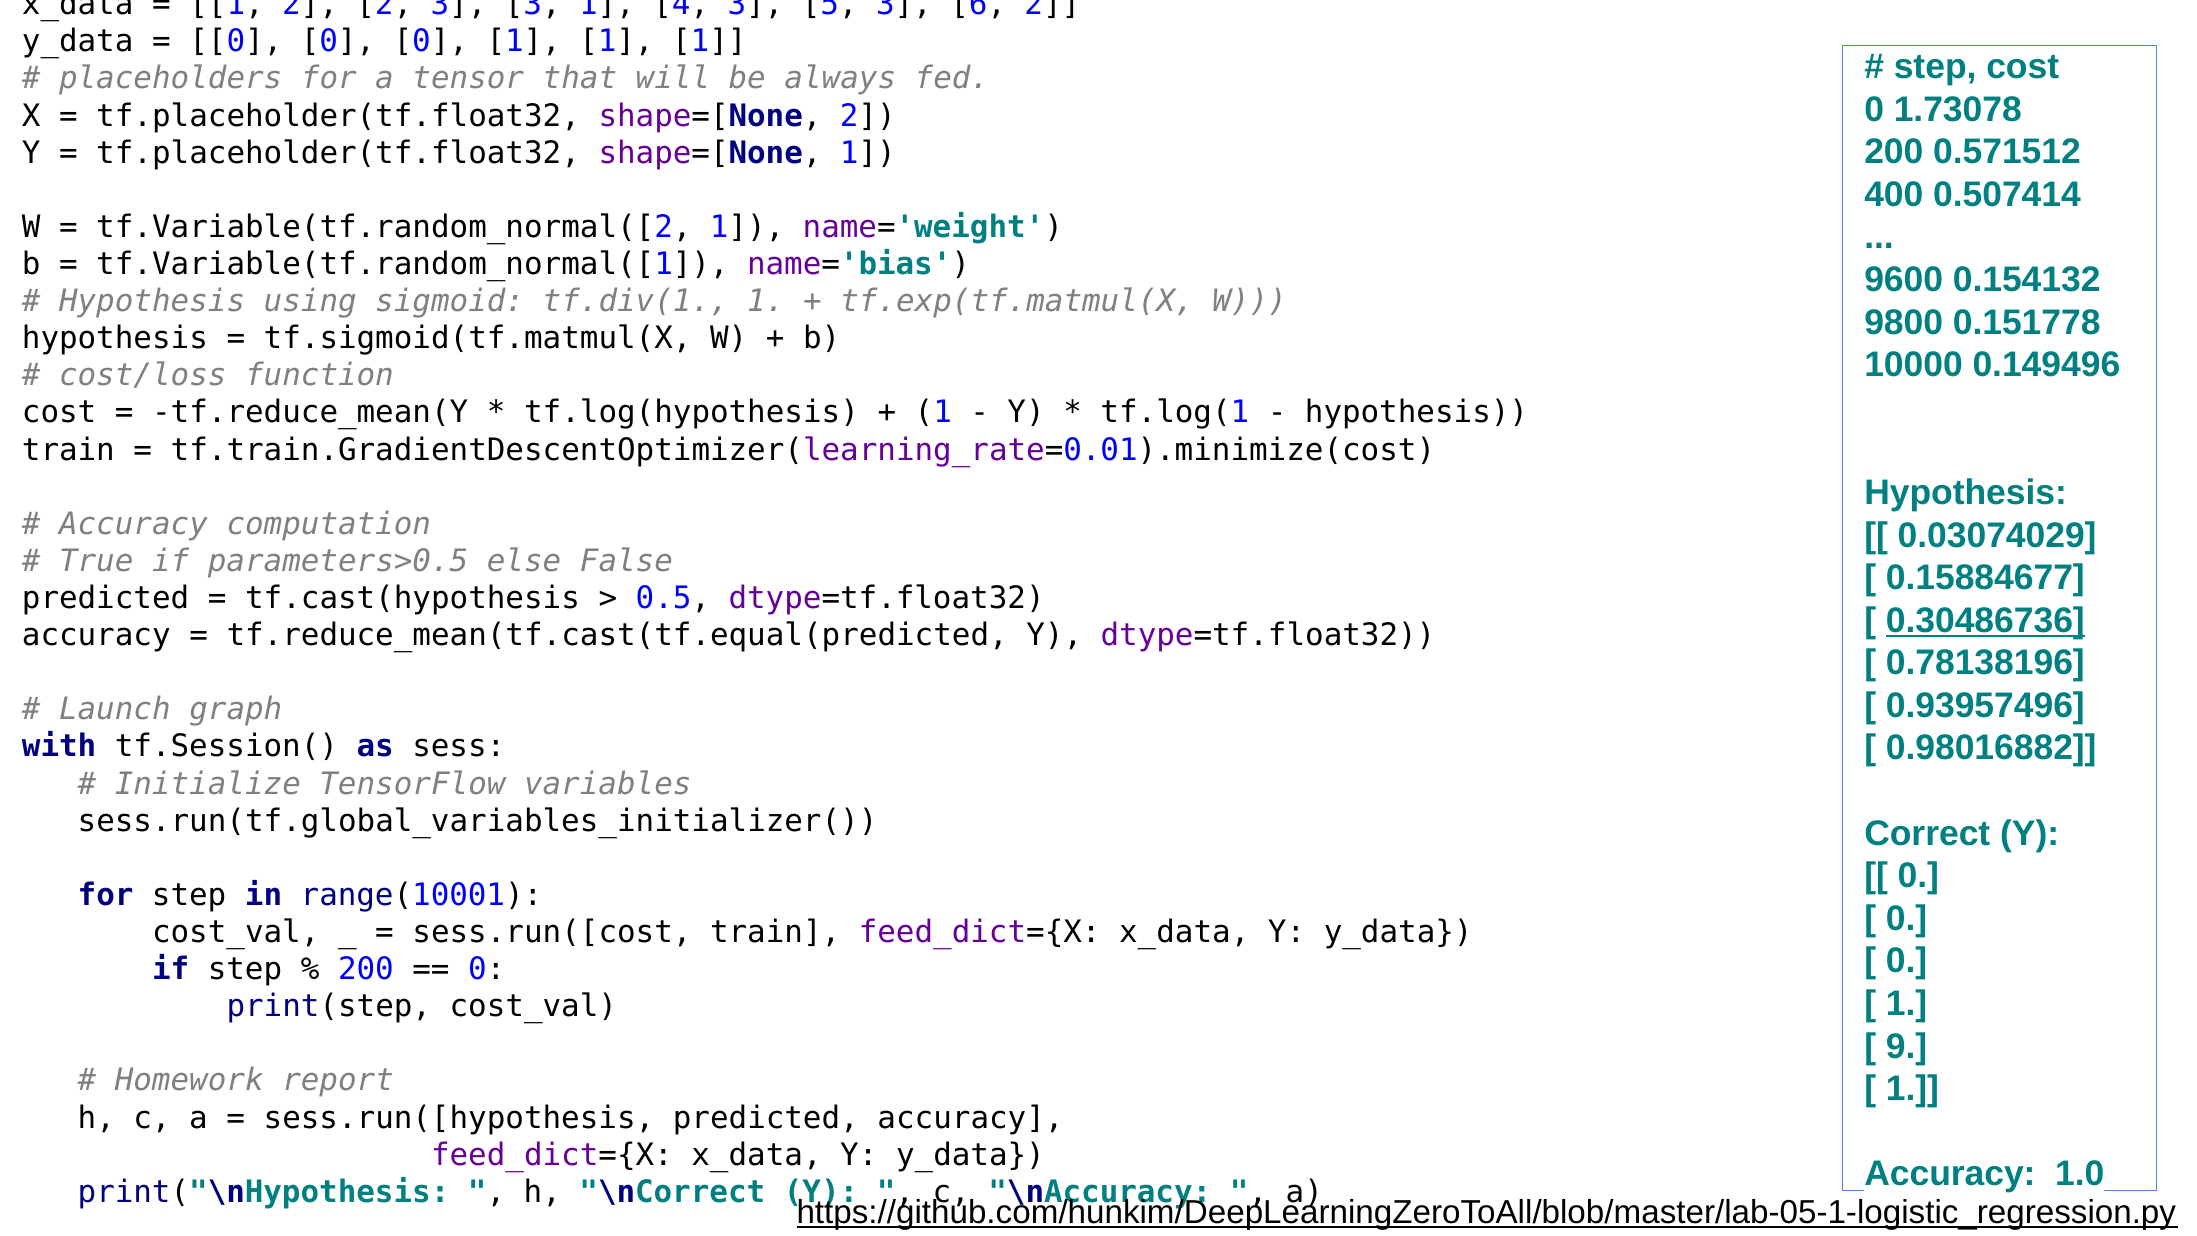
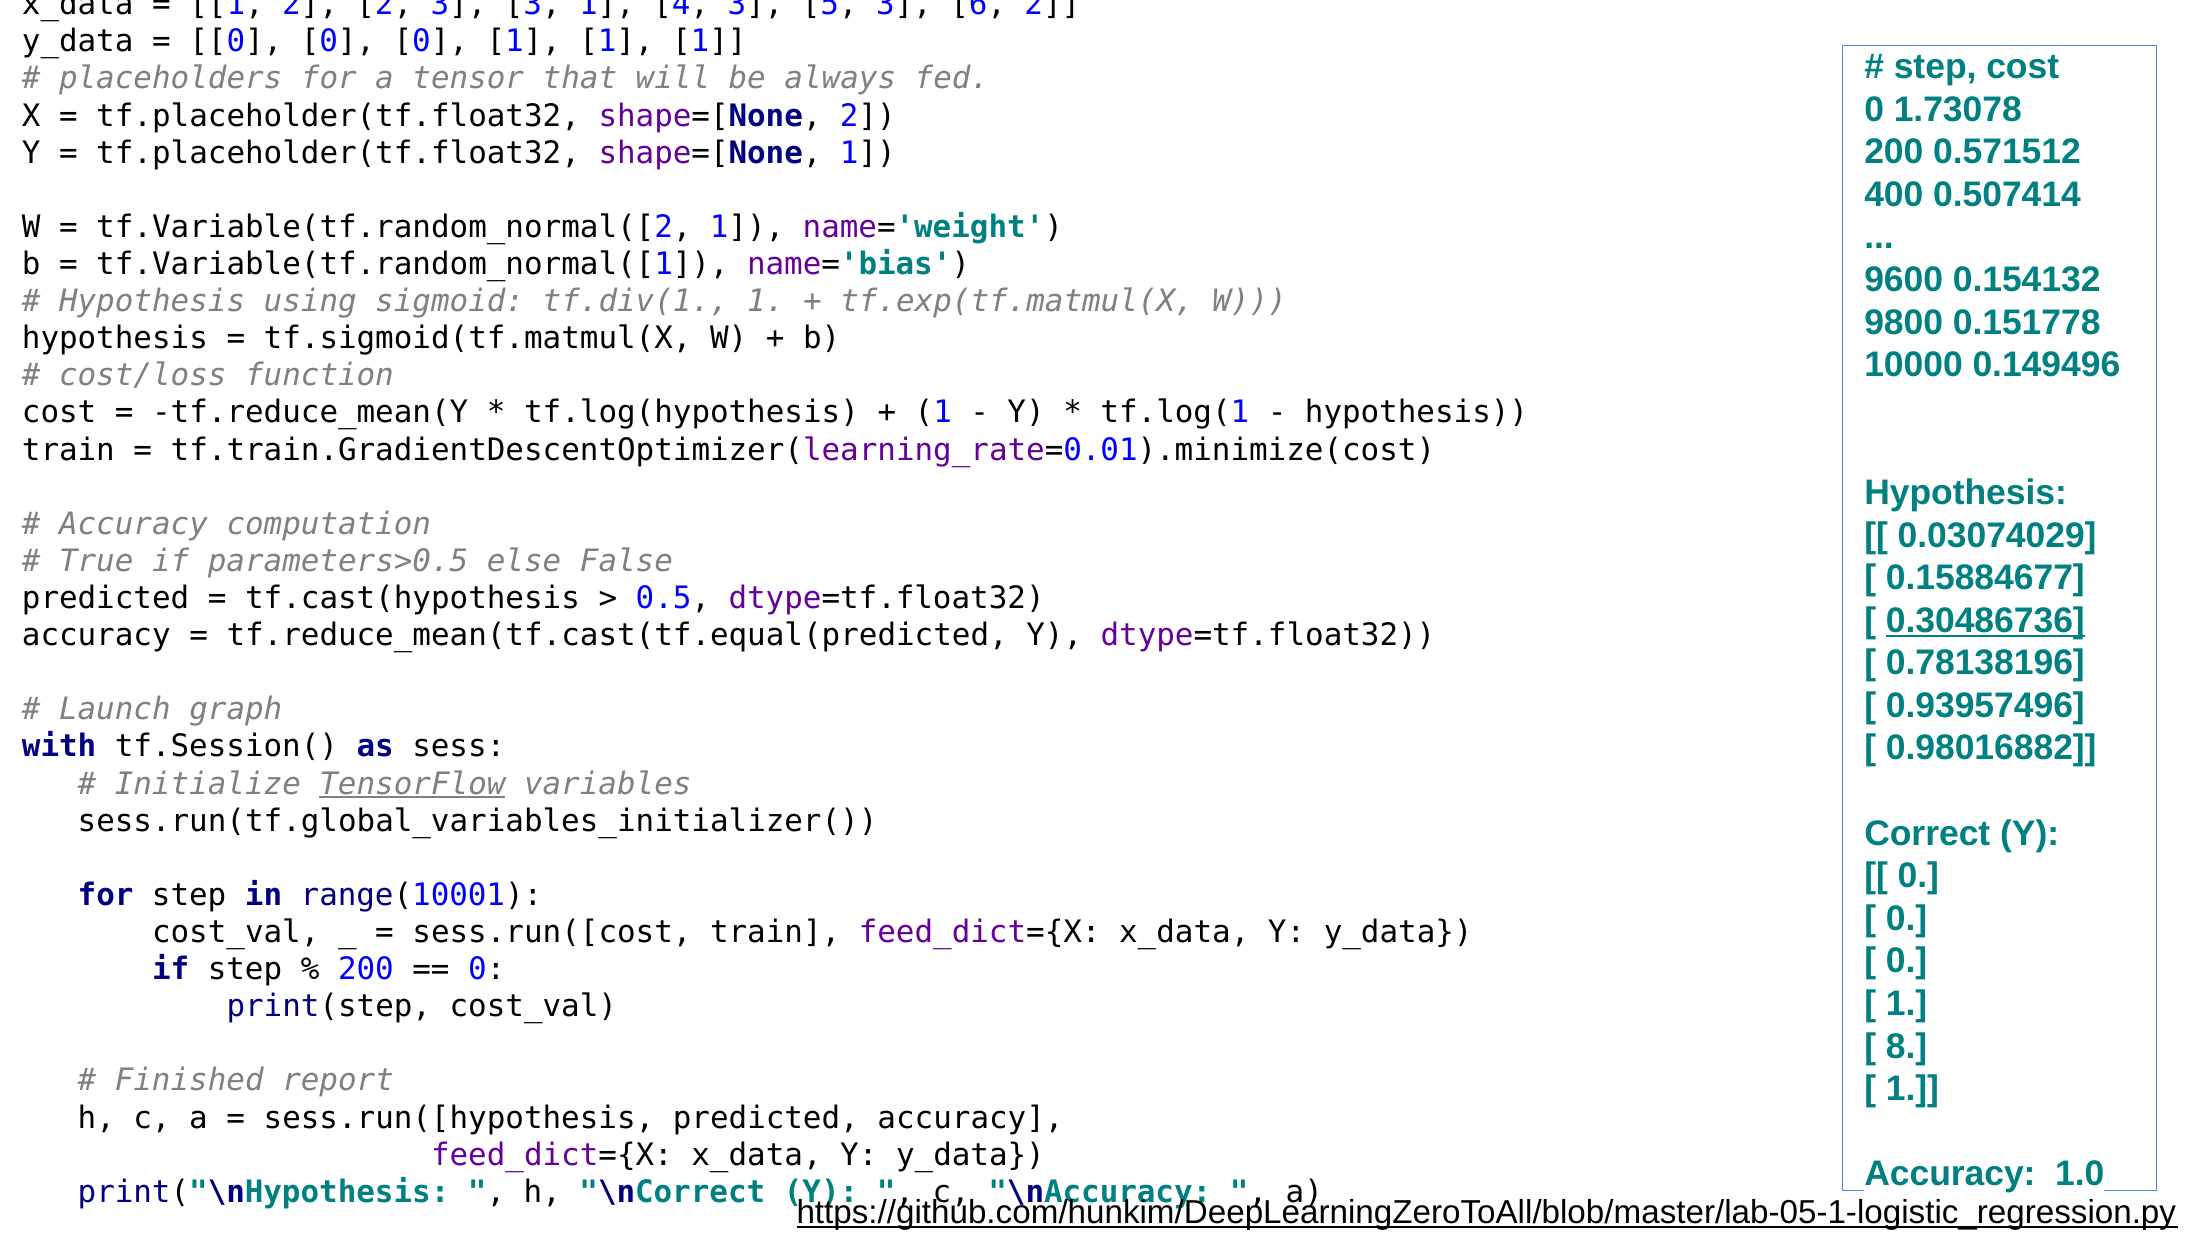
TensorFlow underline: none -> present
9: 9 -> 8
Homework: Homework -> Finished
